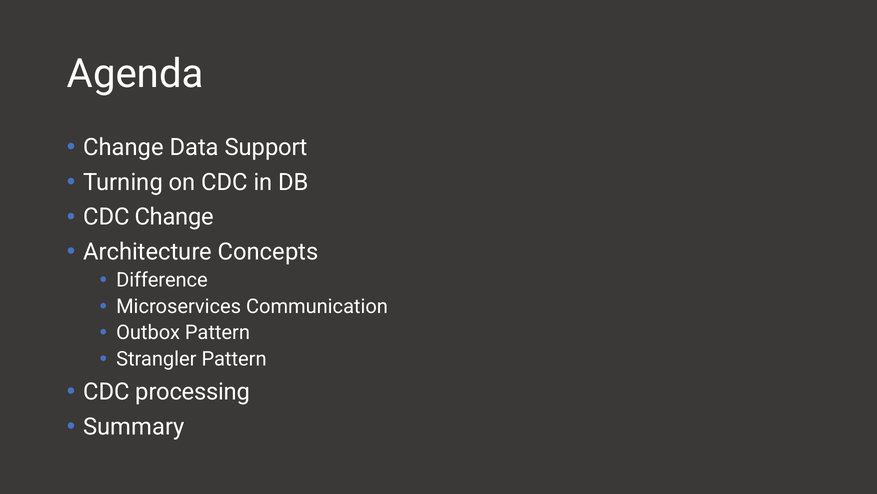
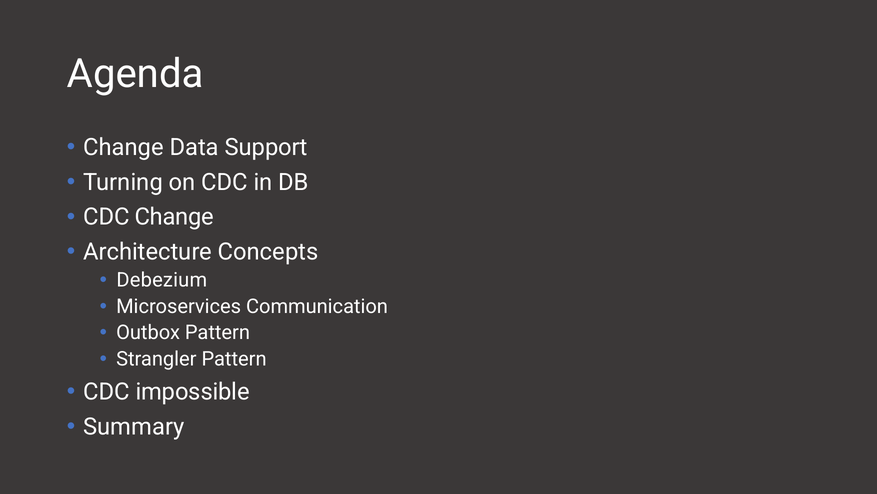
Difference: Difference -> Debezium
processing: processing -> impossible
